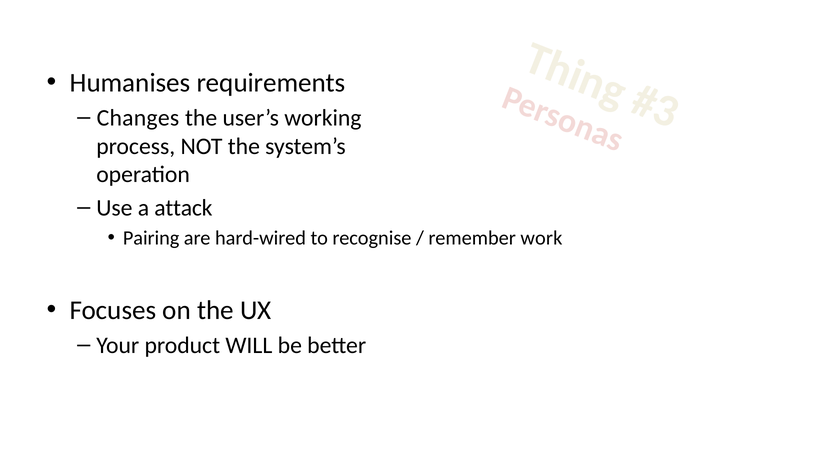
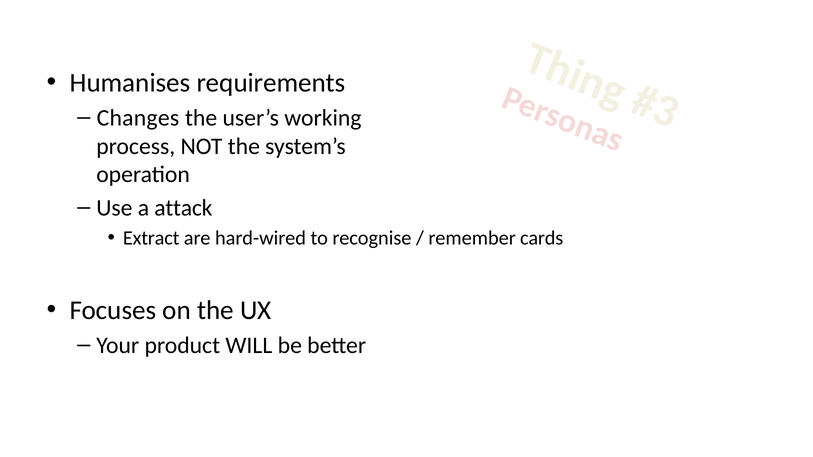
Pairing: Pairing -> Extract
work: work -> cards
